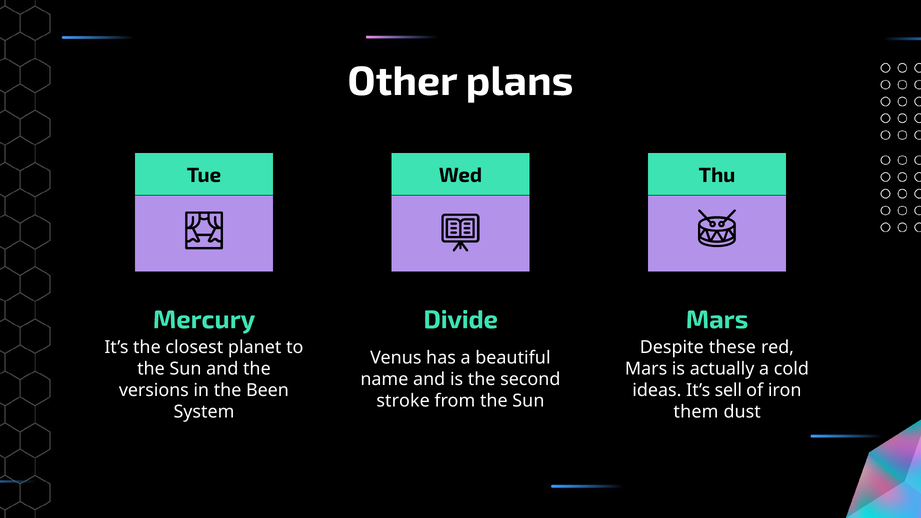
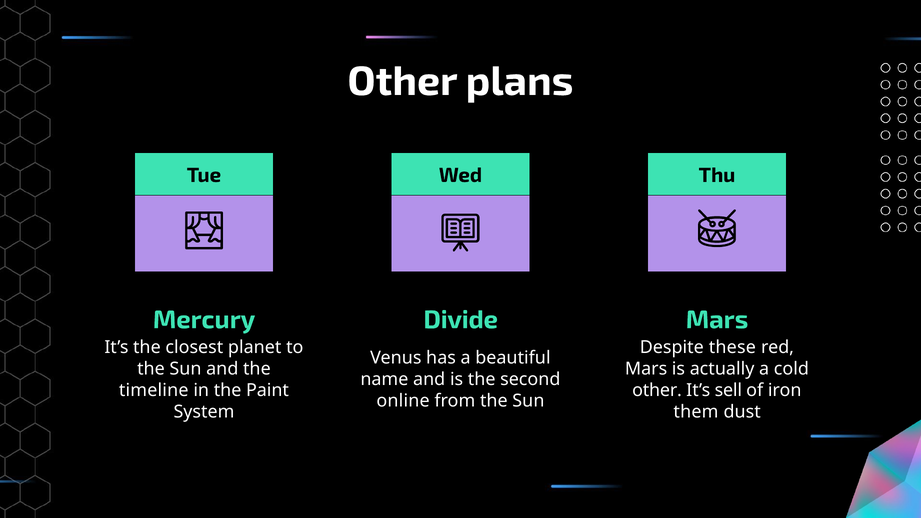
versions: versions -> timeline
Been: Been -> Paint
ideas at (657, 390): ideas -> other
stroke: stroke -> online
